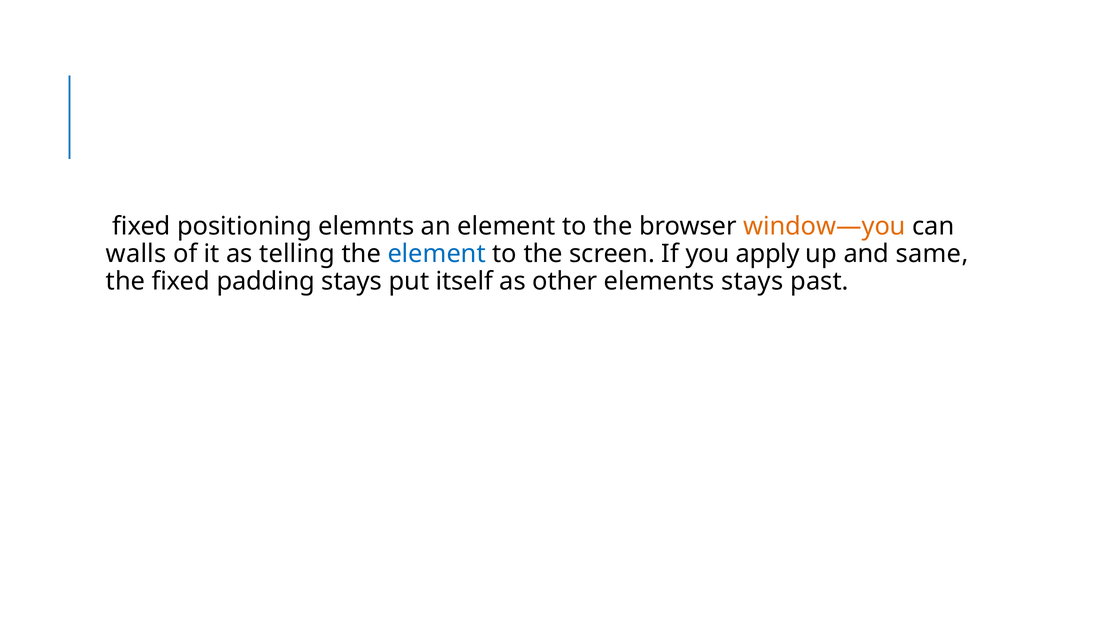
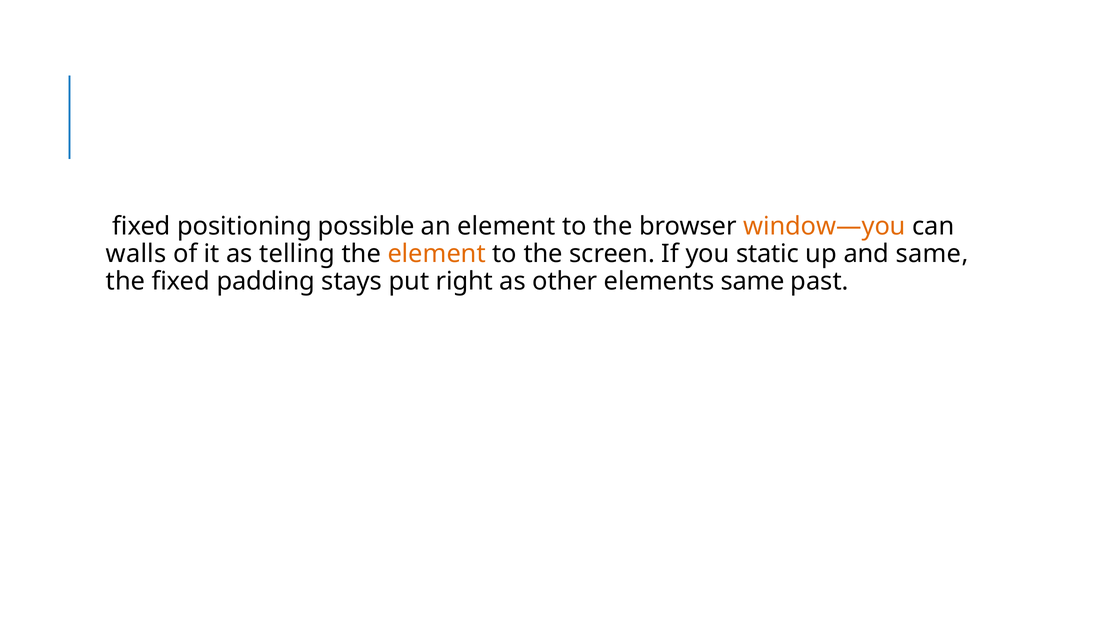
elemnts: elemnts -> possible
element at (437, 254) colour: blue -> orange
apply: apply -> static
itself: itself -> right
elements stays: stays -> same
